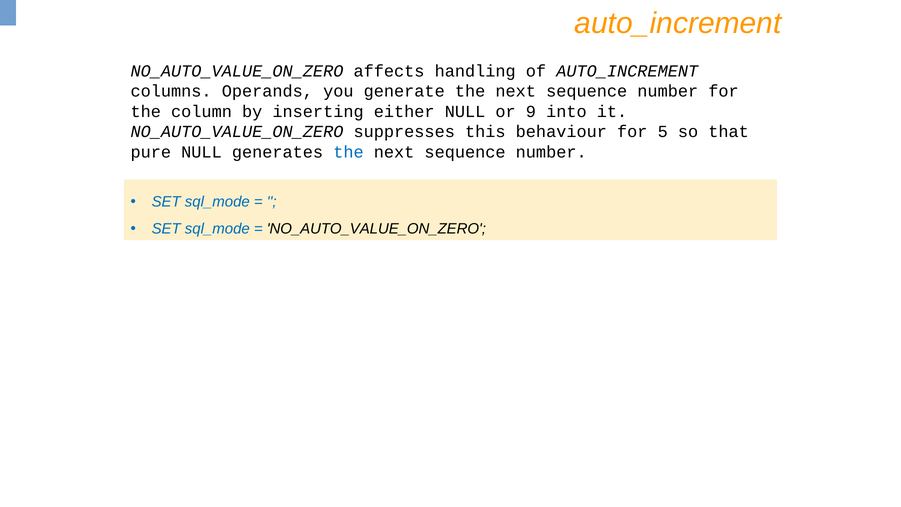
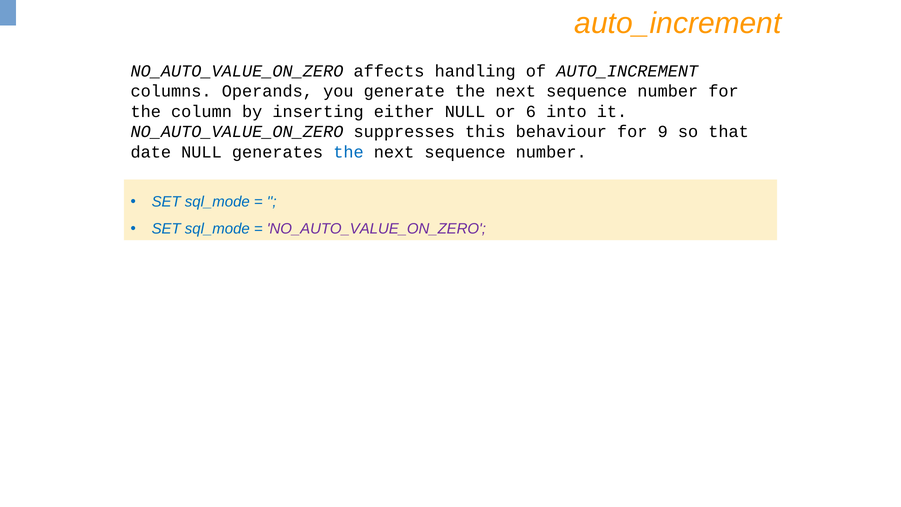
9: 9 -> 6
5: 5 -> 9
pure: pure -> date
NO_AUTO_VALUE_ON_ZERO at (376, 229) colour: black -> purple
